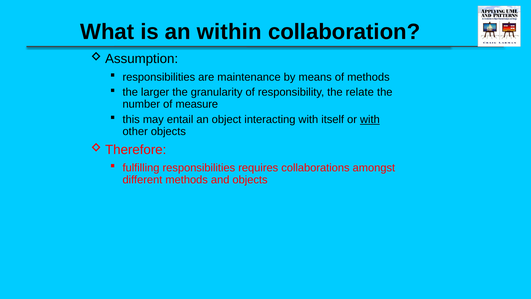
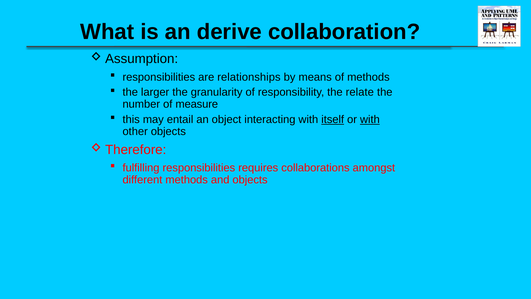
within: within -> derive
maintenance: maintenance -> relationships
itself underline: none -> present
